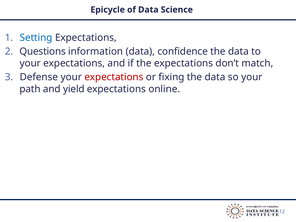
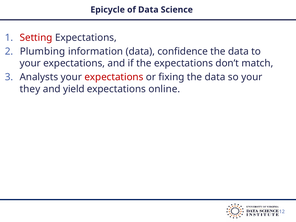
Setting colour: blue -> red
Questions: Questions -> Plumbing
Defense: Defense -> Analysts
path: path -> they
